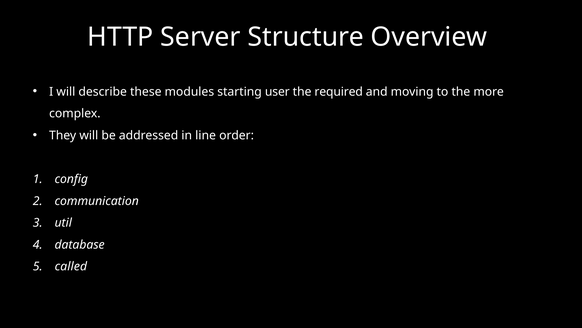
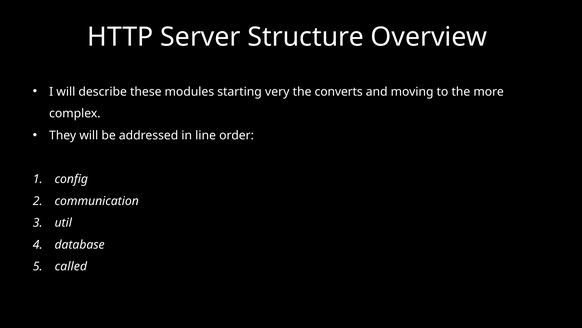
user: user -> very
required: required -> converts
